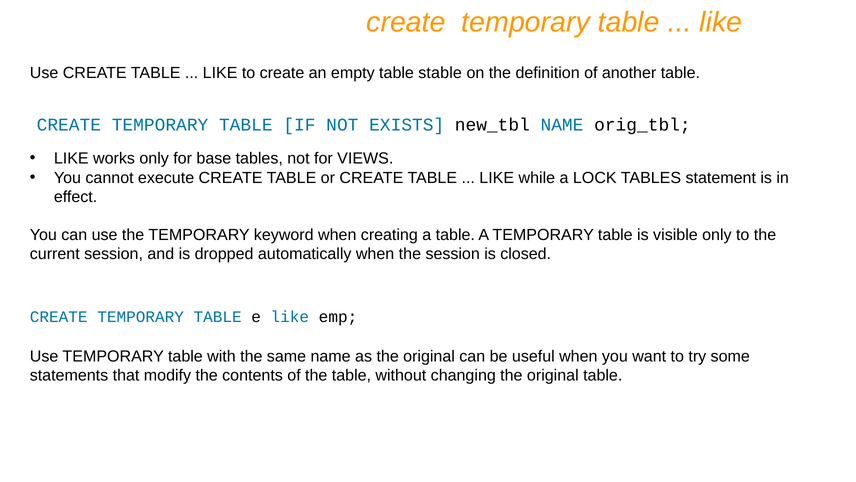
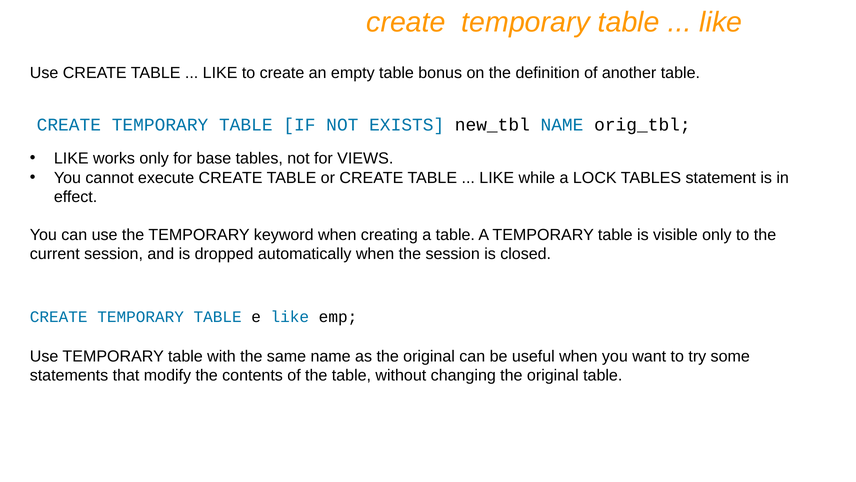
stable: stable -> bonus
